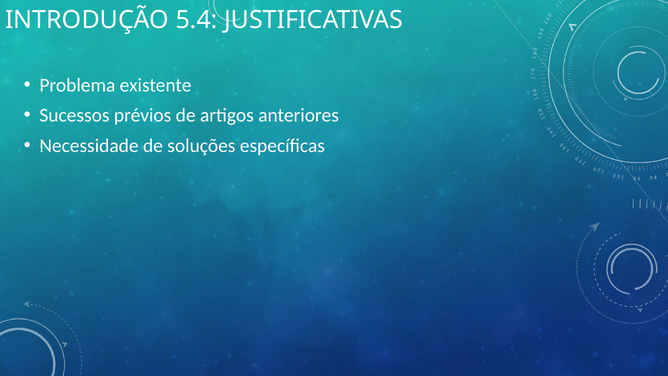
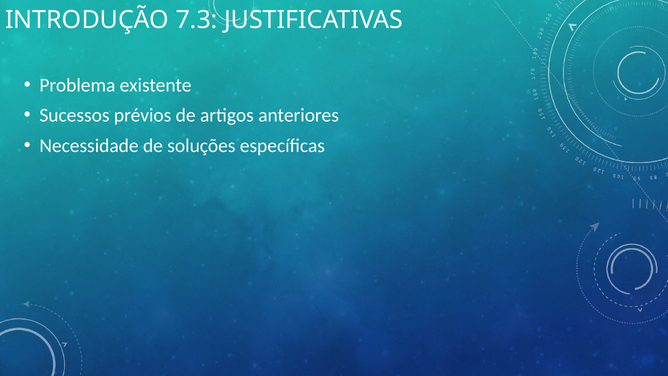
5.4: 5.4 -> 7.3
